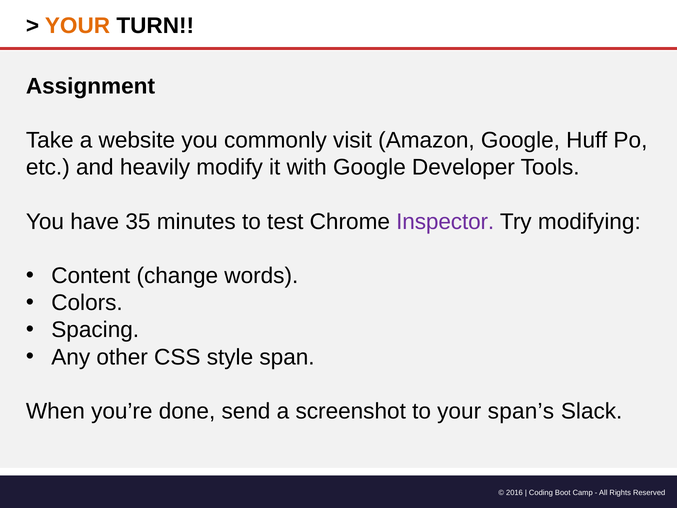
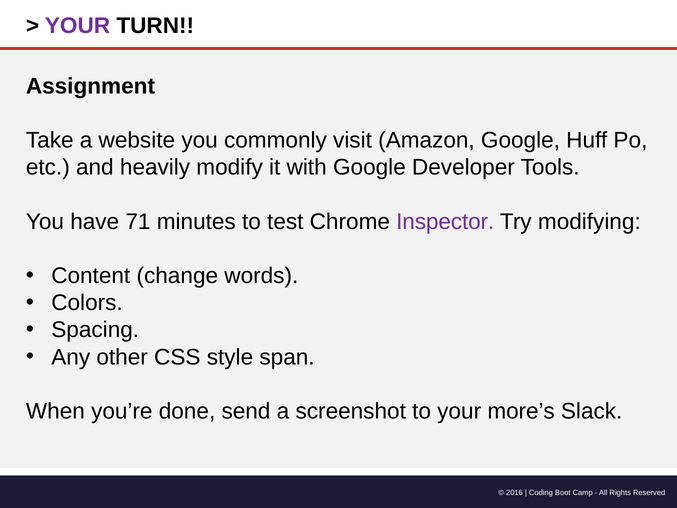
YOUR at (78, 26) colour: orange -> purple
35: 35 -> 71
span’s: span’s -> more’s
